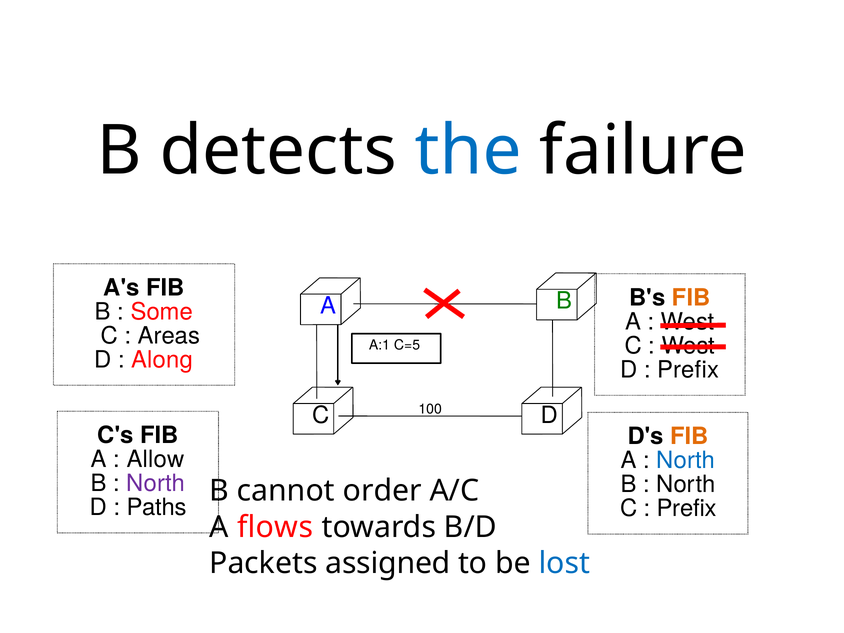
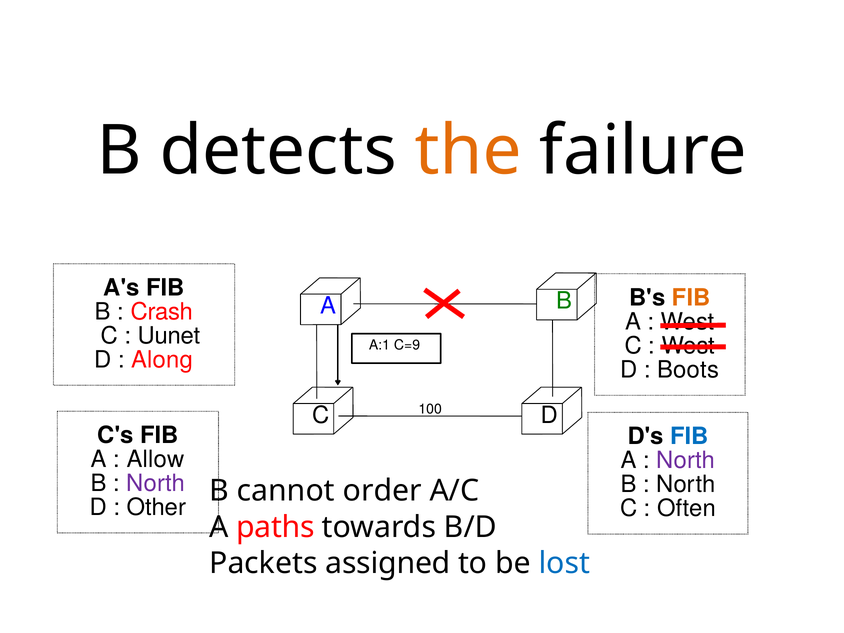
the colour: blue -> orange
Some: Some -> Crash
Areas: Areas -> Uunet
C=5: C=5 -> C=9
Prefix at (688, 370): Prefix -> Boots
FIB at (689, 437) colour: orange -> blue
North at (686, 461) colour: blue -> purple
Paths: Paths -> Other
Prefix at (687, 509): Prefix -> Often
flows: flows -> paths
